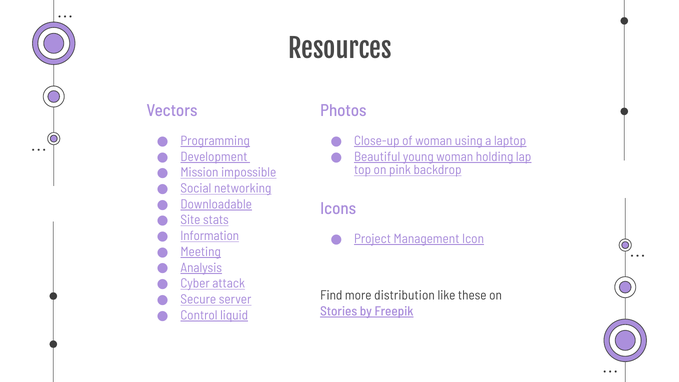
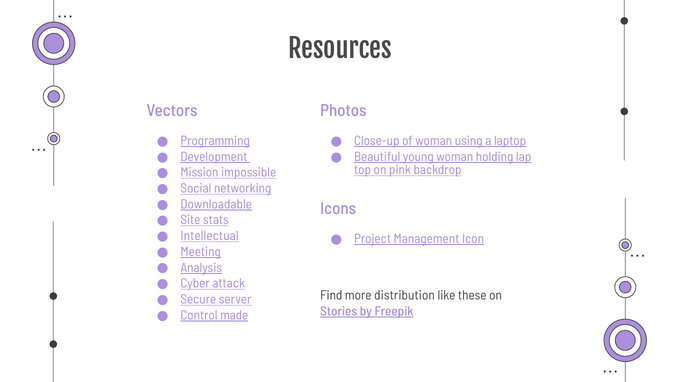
Information: Information -> Intellectual
liquid: liquid -> made
